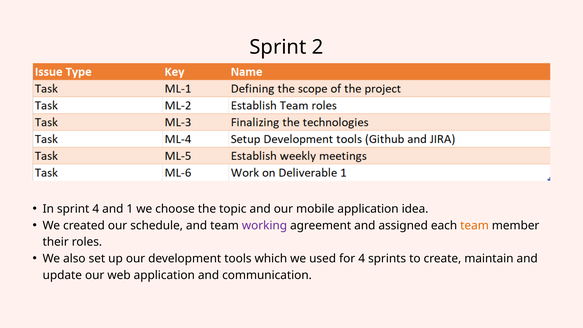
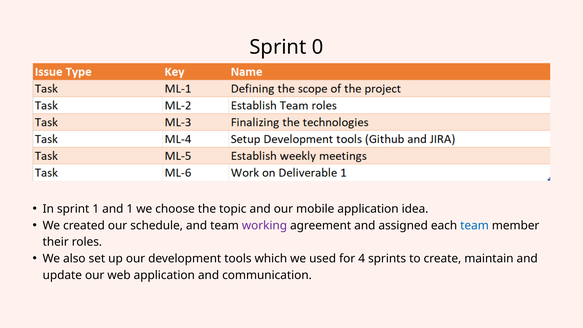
2: 2 -> 0
sprint 4: 4 -> 1
team at (475, 225) colour: orange -> blue
